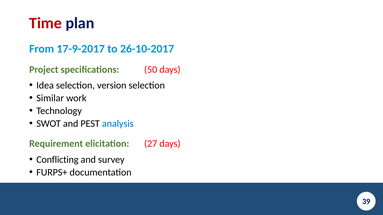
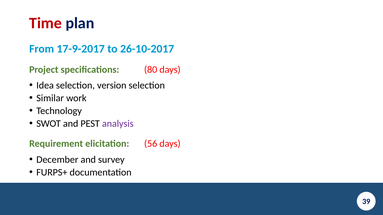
50: 50 -> 80
analysis colour: blue -> purple
27: 27 -> 56
Conflicting: Conflicting -> December
